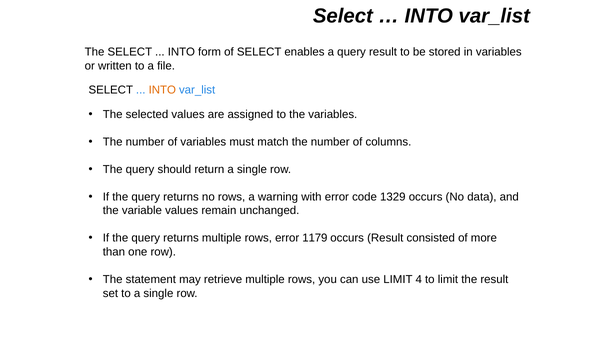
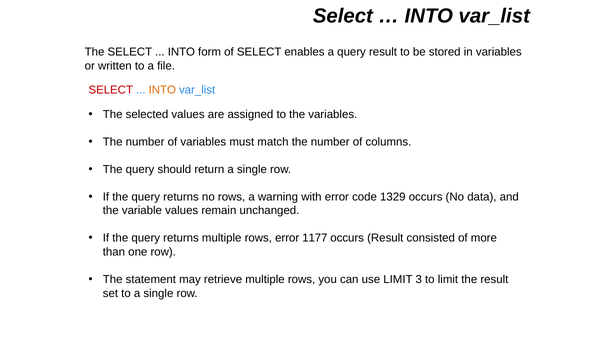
SELECT at (111, 90) colour: black -> red
1179: 1179 -> 1177
4: 4 -> 3
